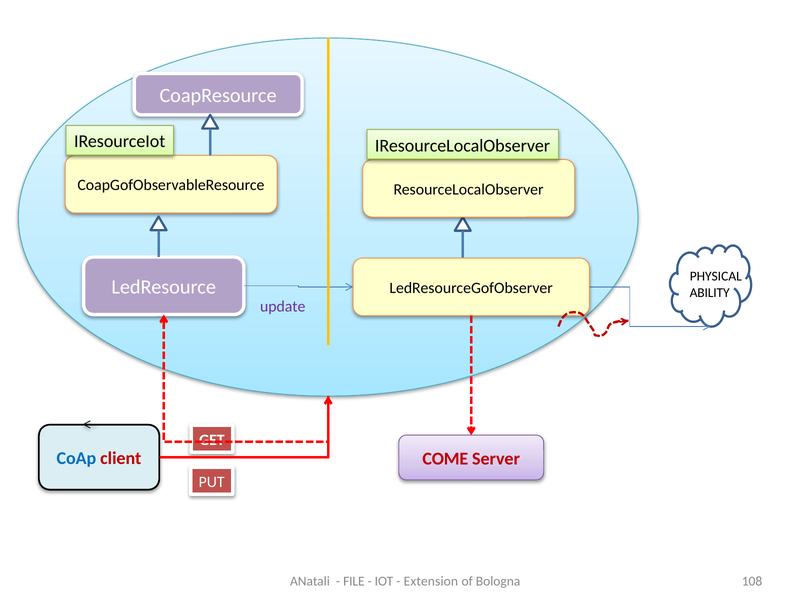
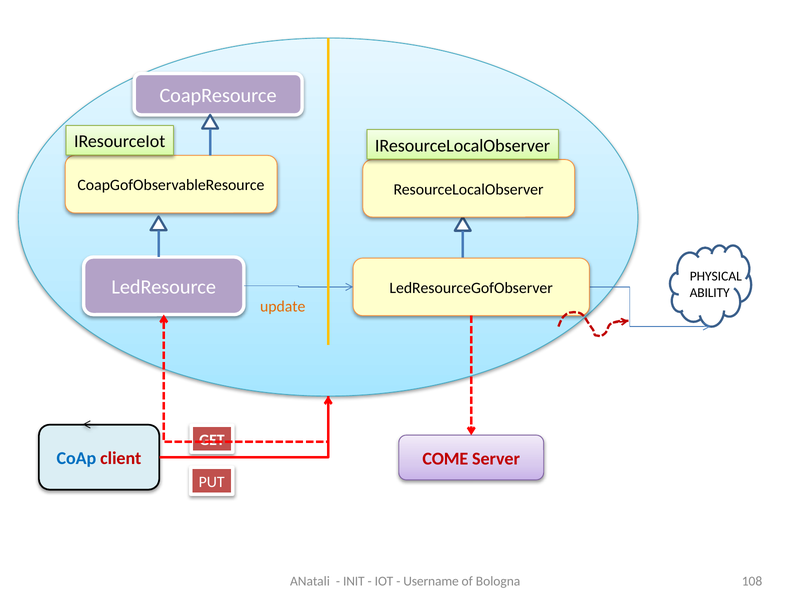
update colour: purple -> orange
FILE: FILE -> INIT
Extension: Extension -> Username
